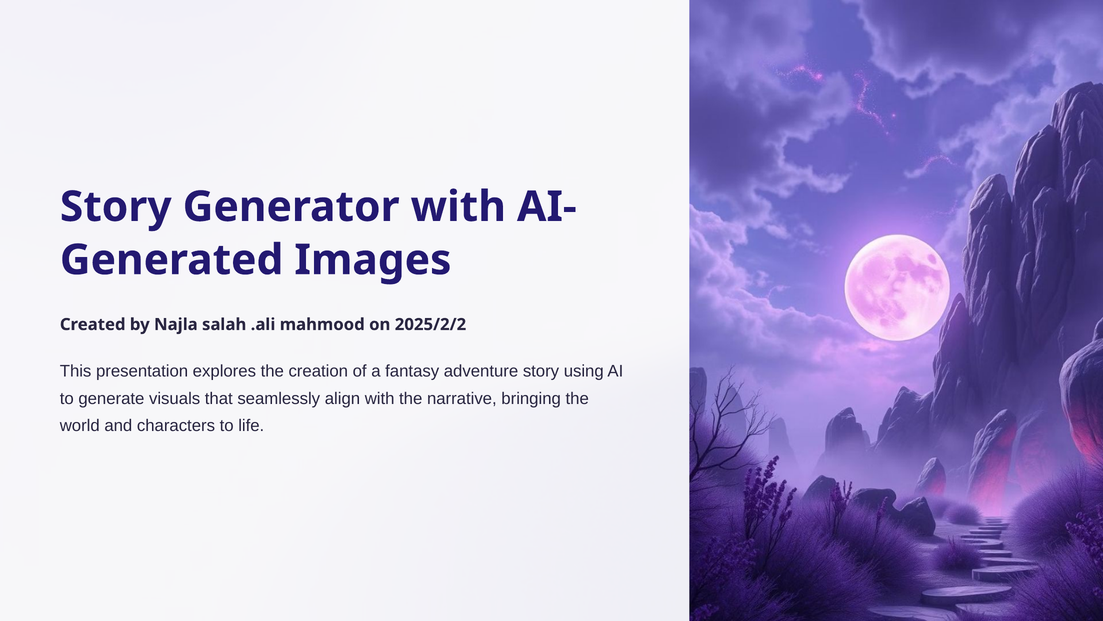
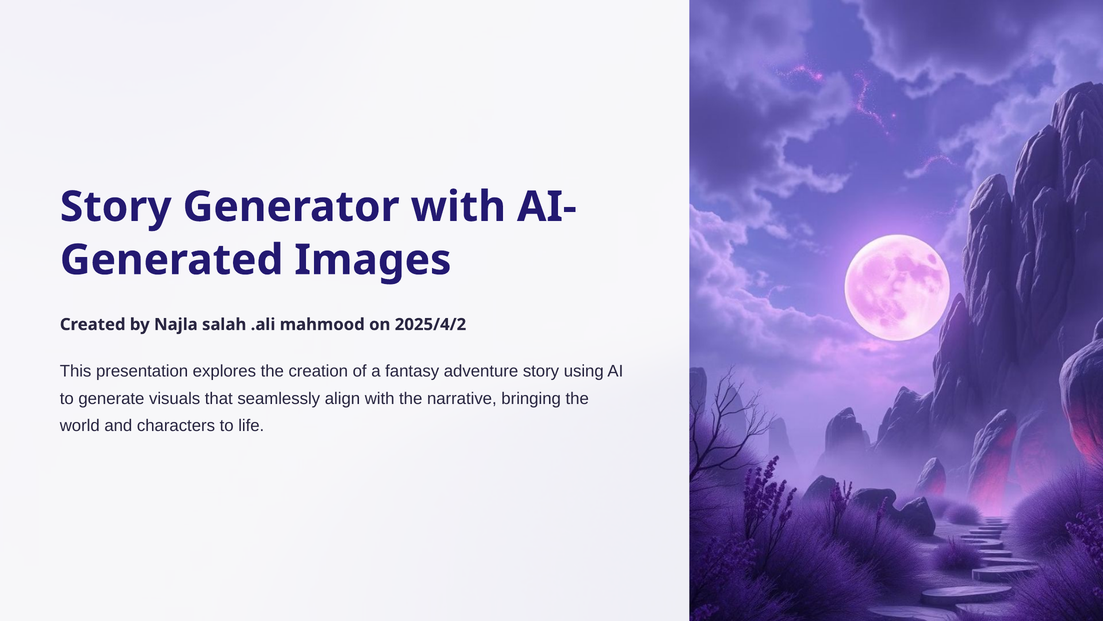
2025/2/2: 2025/2/2 -> 2025/4/2
